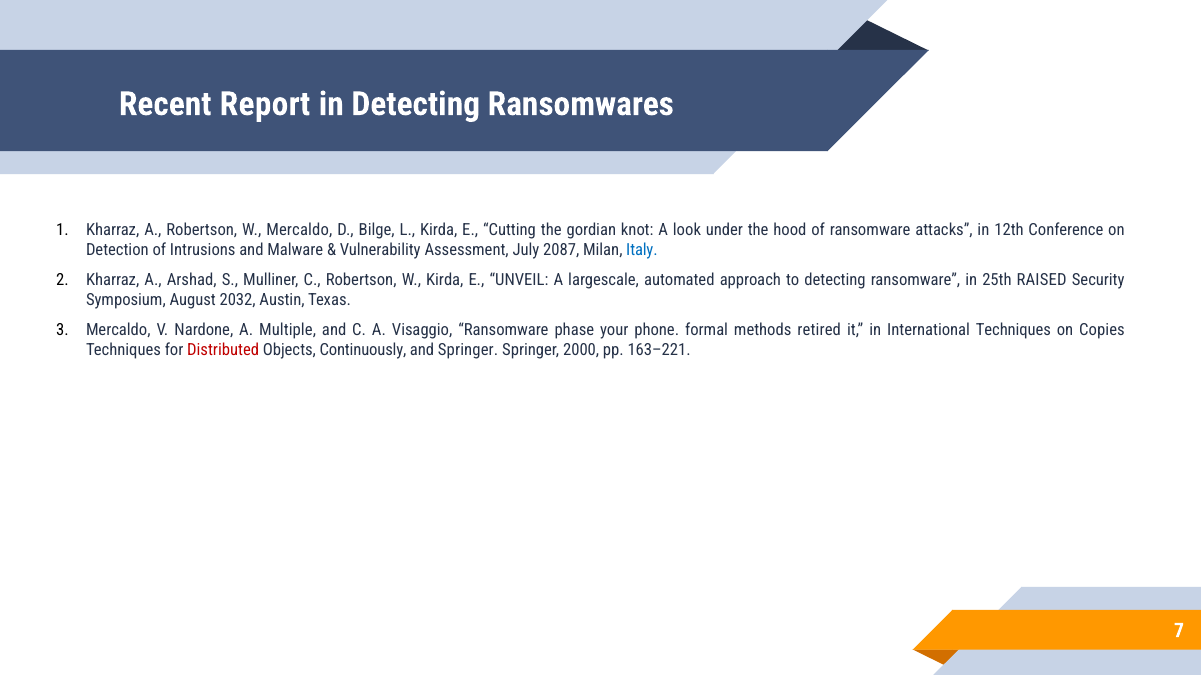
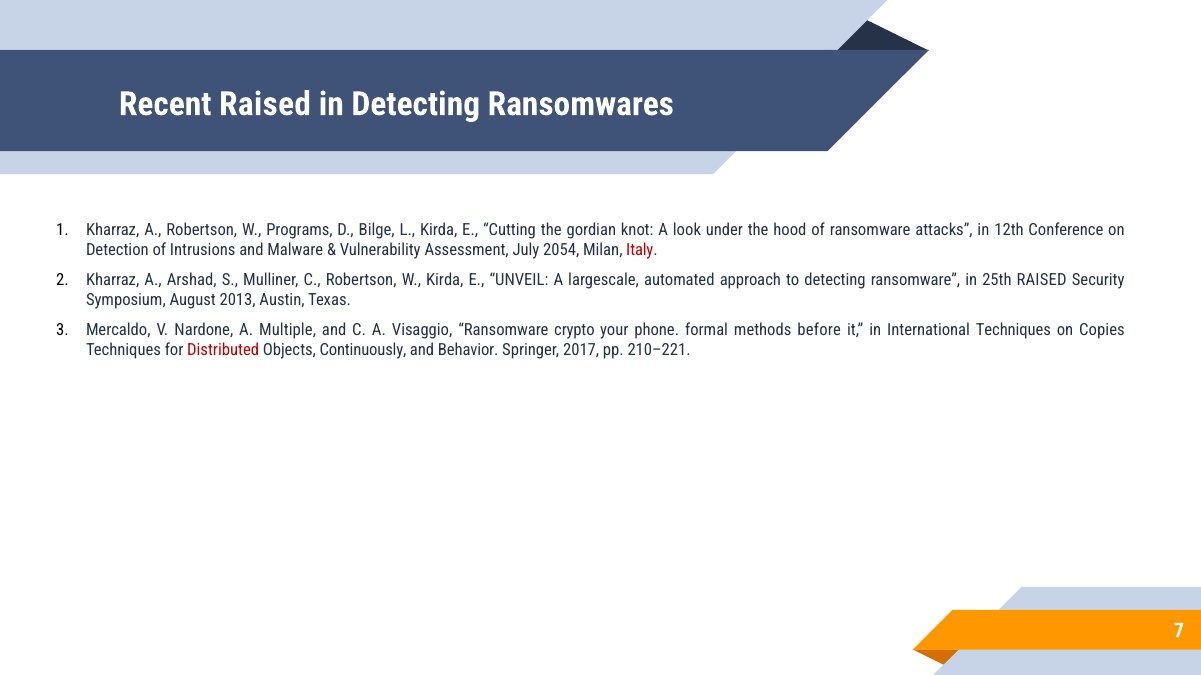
Recent Report: Report -> Raised
W Mercaldo: Mercaldo -> Programs
2087: 2087 -> 2054
Italy colour: blue -> red
2032: 2032 -> 2013
phase: phase -> crypto
retired: retired -> before
and Springer: Springer -> Behavior
2000: 2000 -> 2017
163–221: 163–221 -> 210–221
